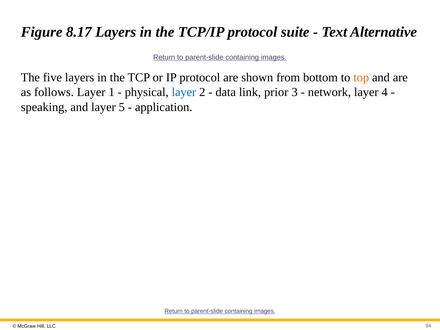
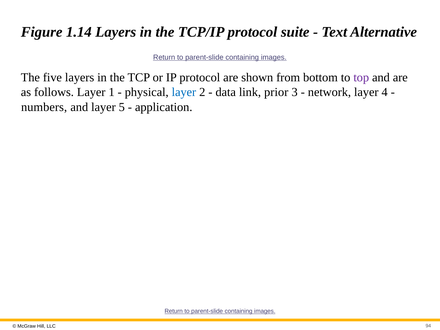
8.17: 8.17 -> 1.14
top colour: orange -> purple
speaking: speaking -> numbers
